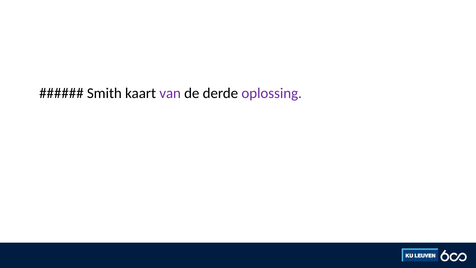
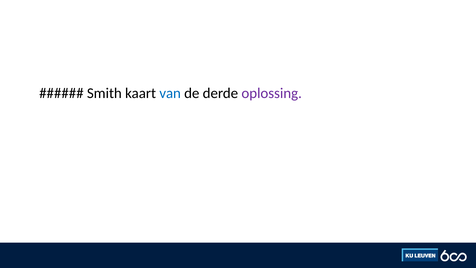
van colour: purple -> blue
